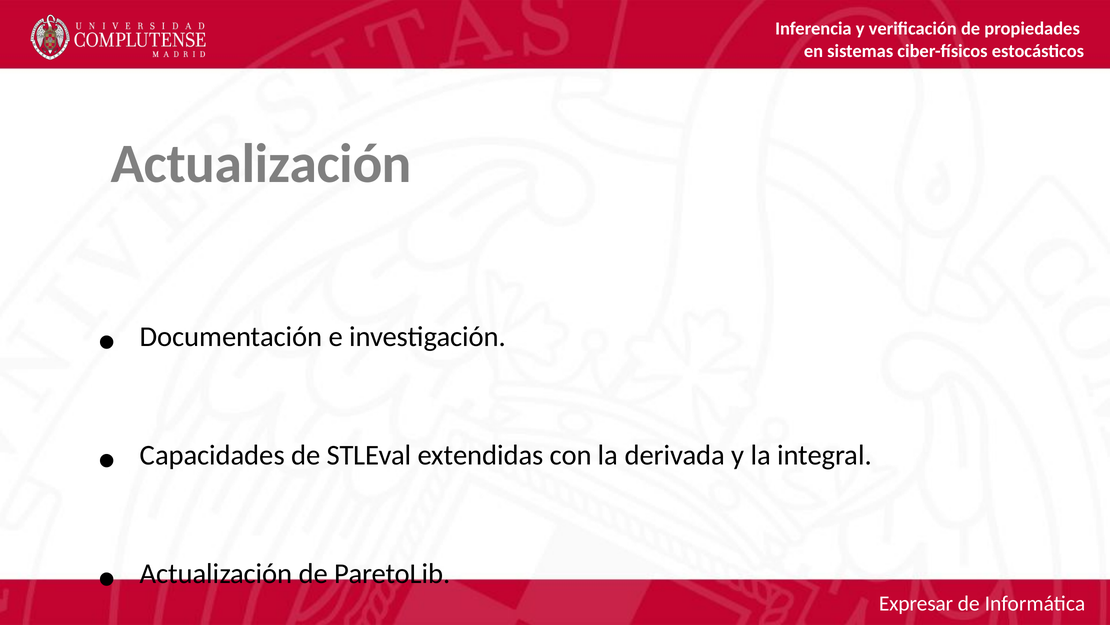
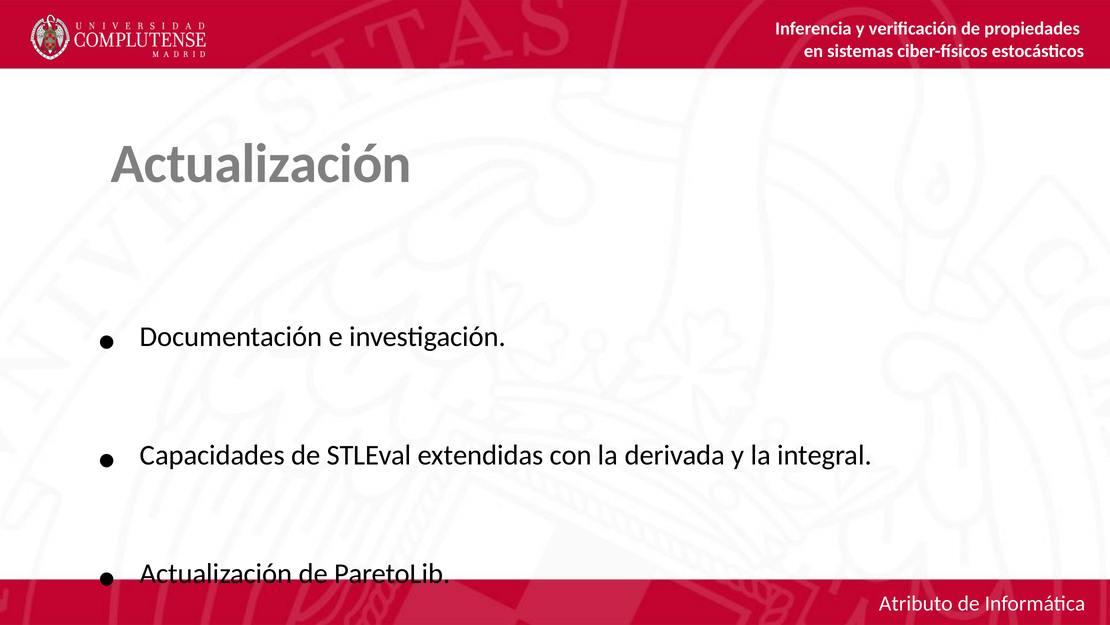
Expresar: Expresar -> Atributo
